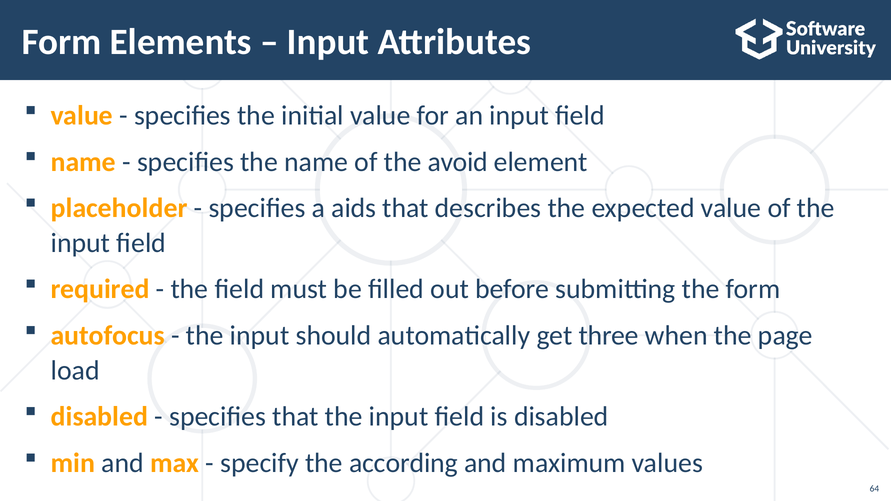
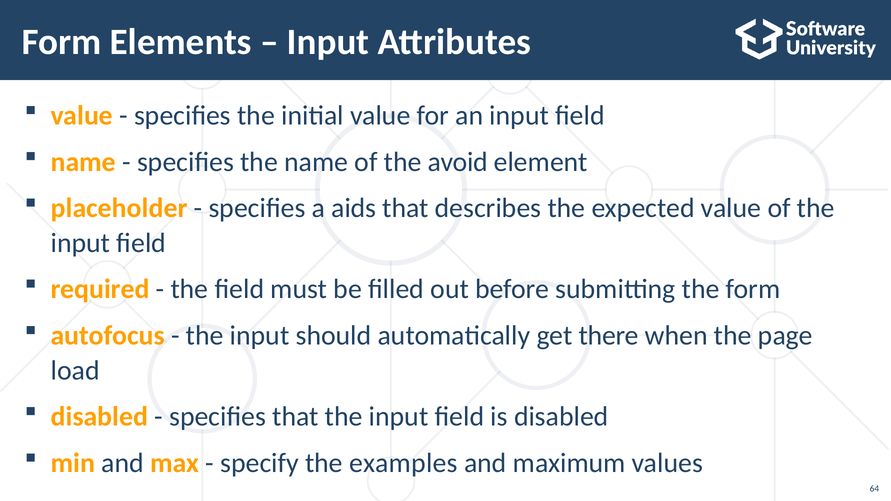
three: three -> there
according: according -> examples
